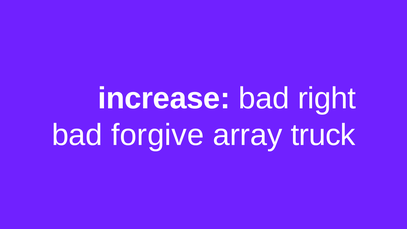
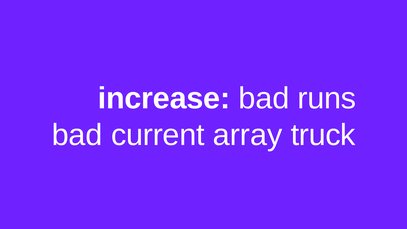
right: right -> runs
forgive: forgive -> current
